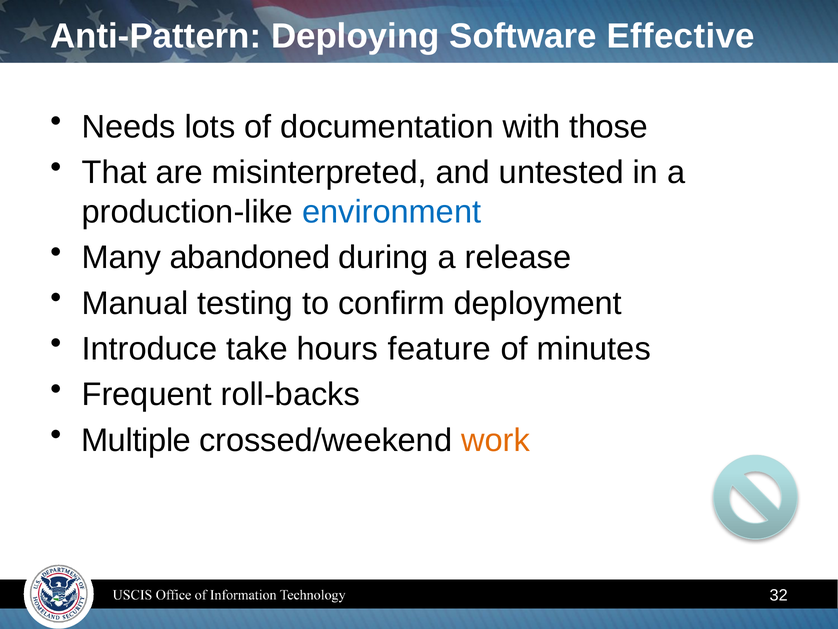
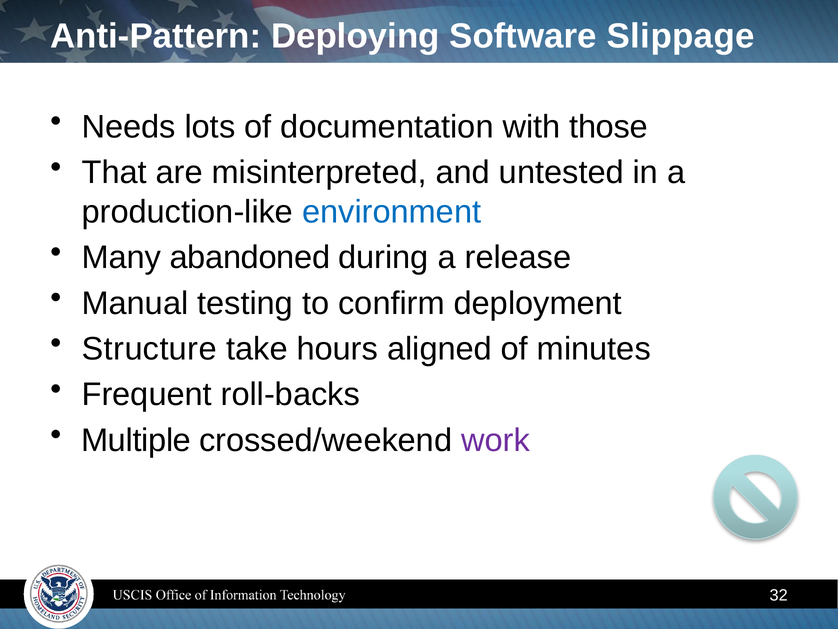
Effective: Effective -> Slippage
Introduce: Introduce -> Structure
feature: feature -> aligned
work colour: orange -> purple
